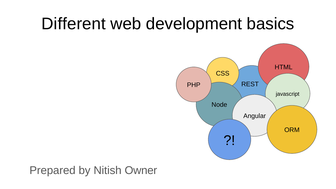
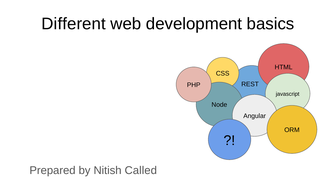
Owner: Owner -> Called
